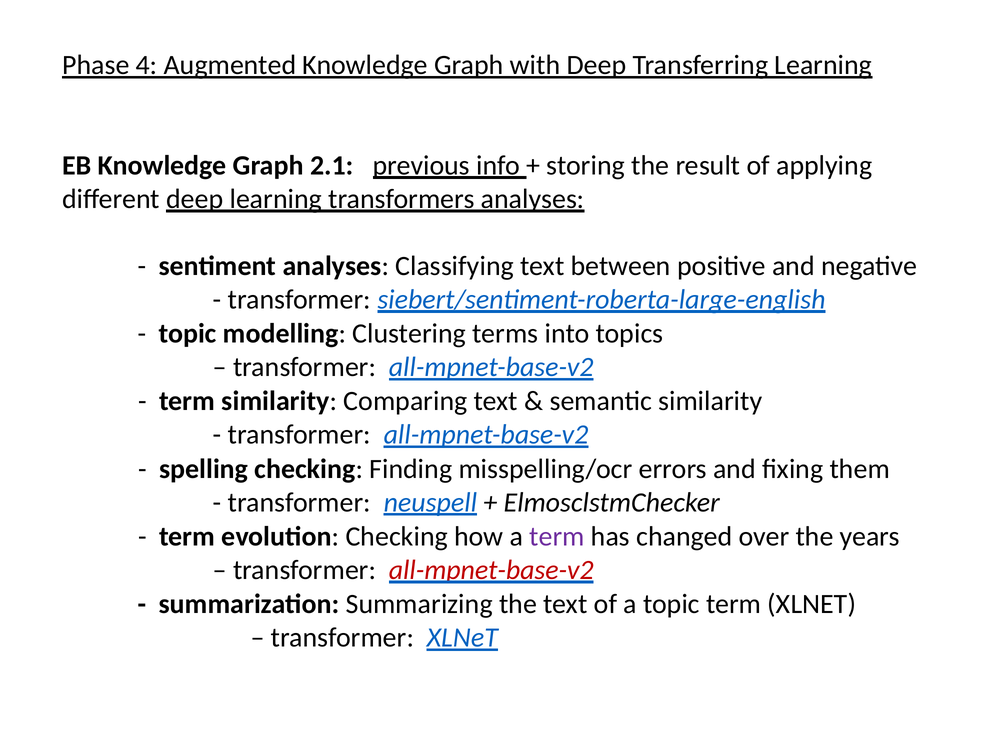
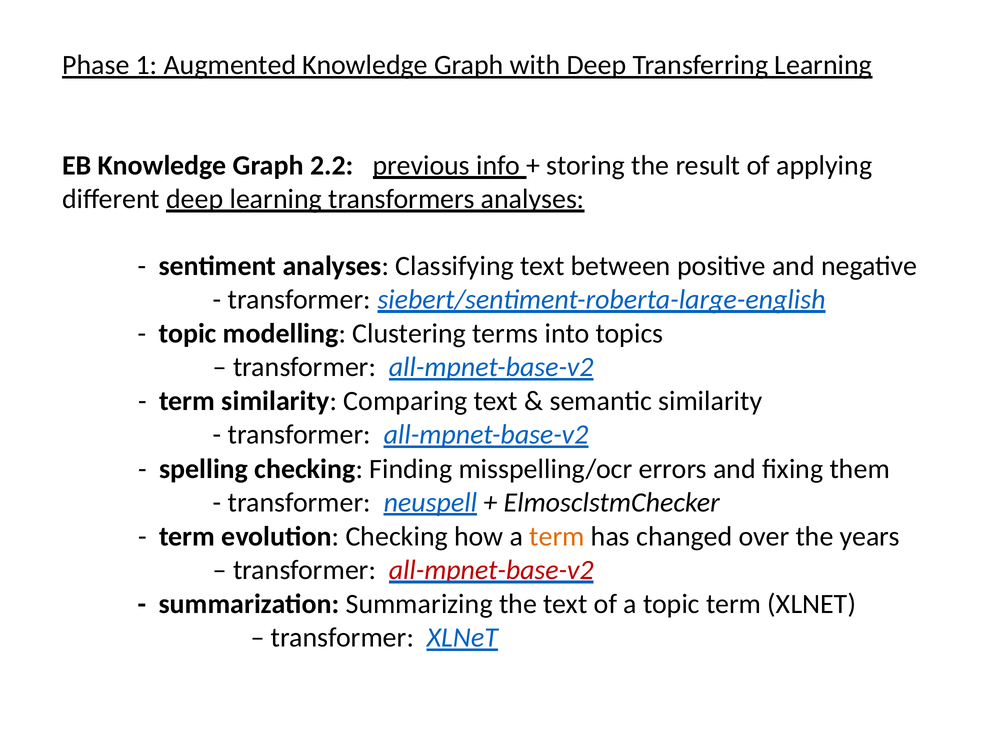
4: 4 -> 1
2.1: 2.1 -> 2.2
term at (557, 537) colour: purple -> orange
